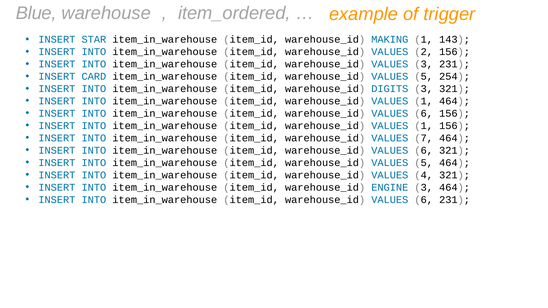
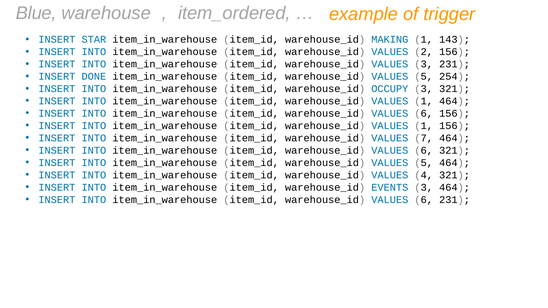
CARD: CARD -> DONE
DIGITS: DIGITS -> OCCUPY
ENGINE: ENGINE -> EVENTS
